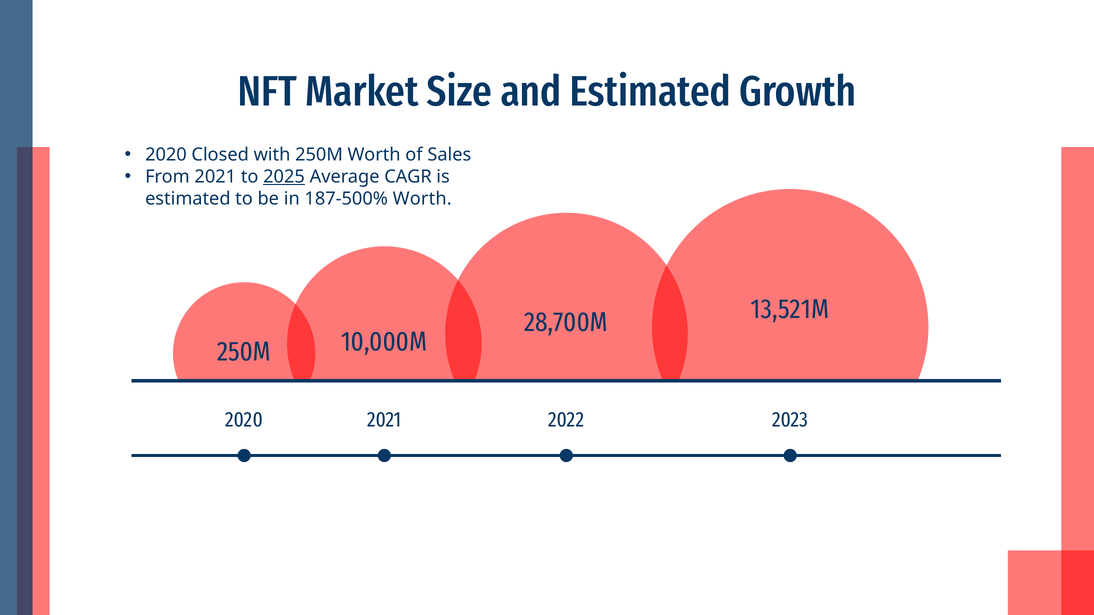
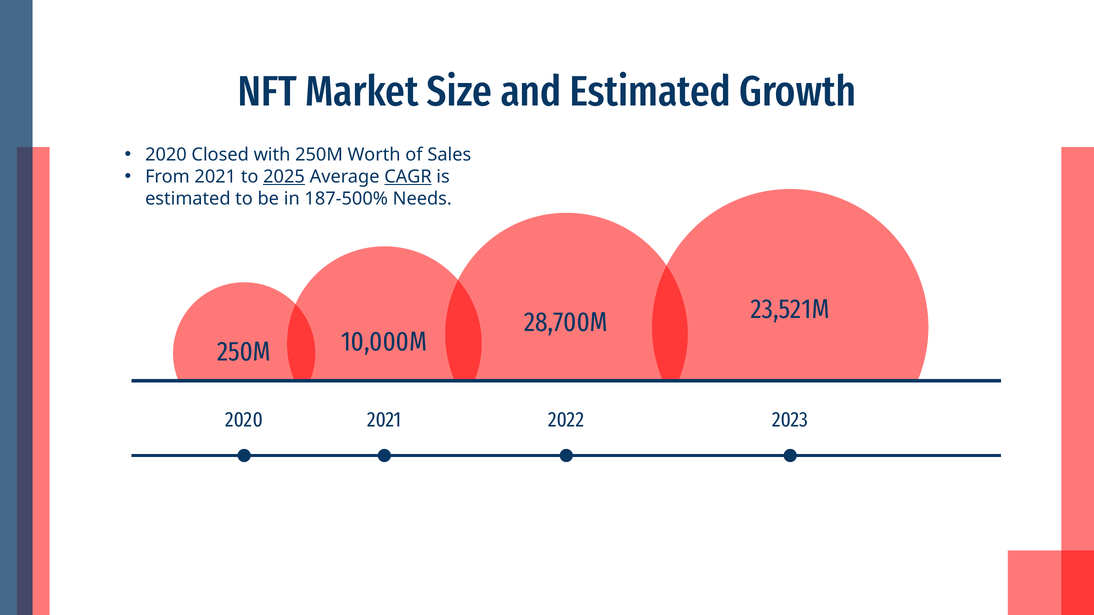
CAGR underline: none -> present
187-500% Worth: Worth -> Needs
13,521M: 13,521M -> 23,521M
